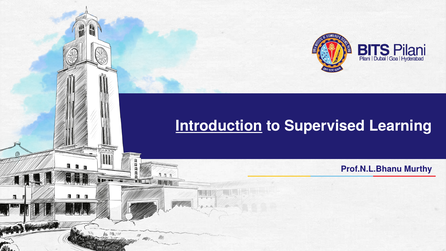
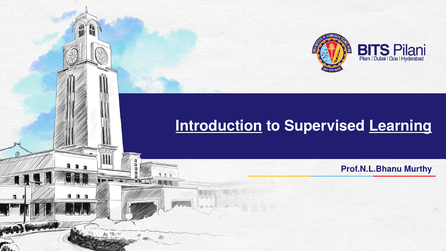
Learning underline: none -> present
